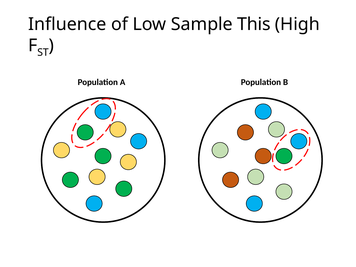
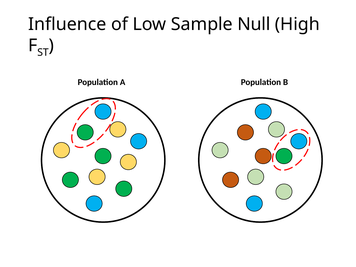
This: This -> Null
